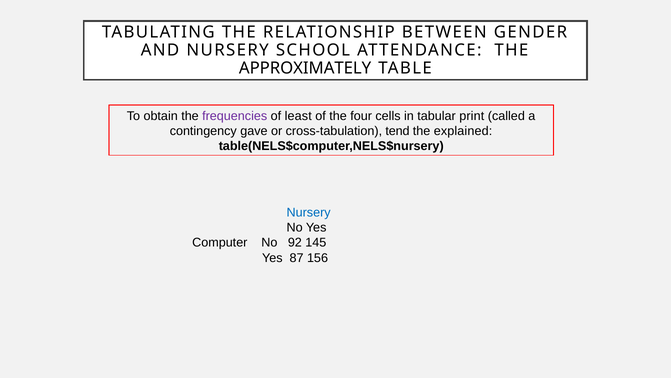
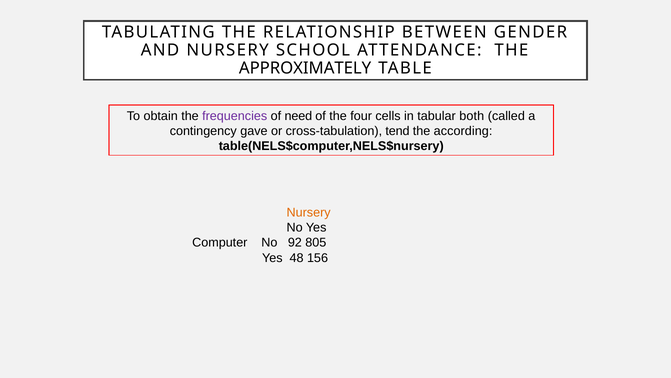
least: least -> need
print: print -> both
explained: explained -> according
Nursery at (309, 212) colour: blue -> orange
145: 145 -> 805
87: 87 -> 48
